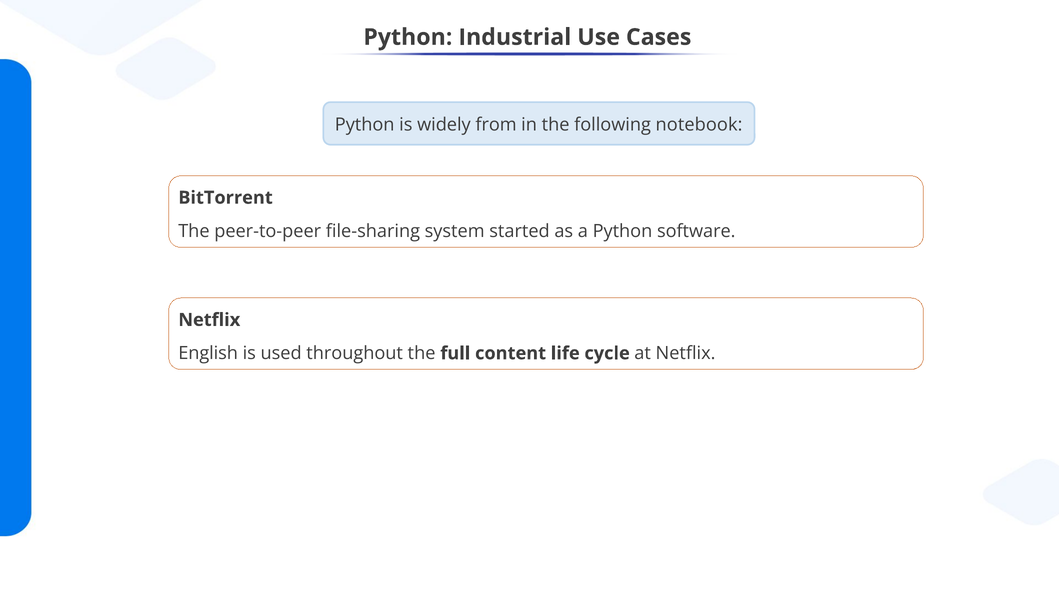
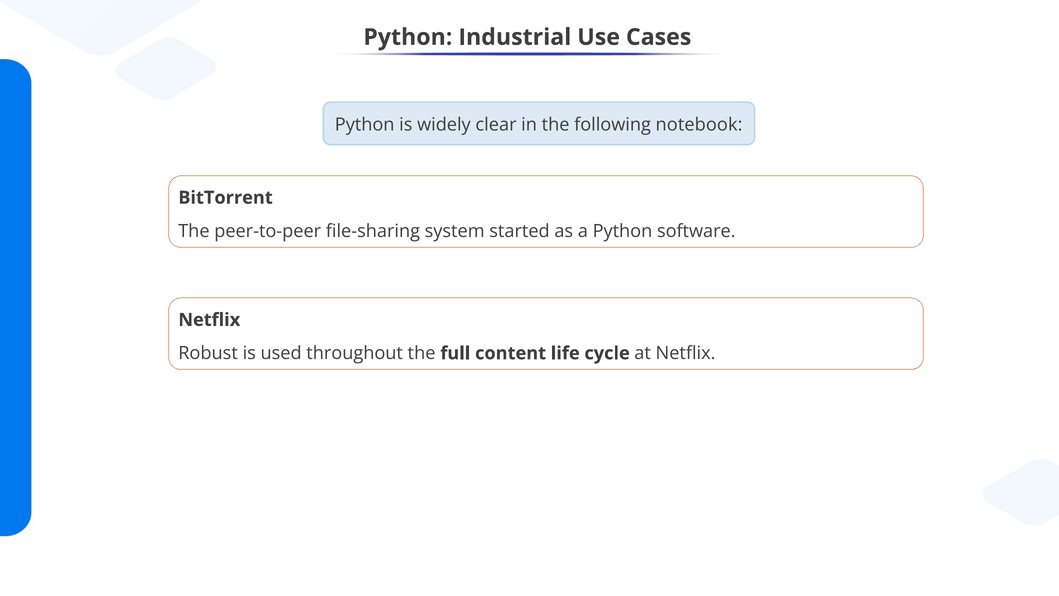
from: from -> clear
English: English -> Robust
